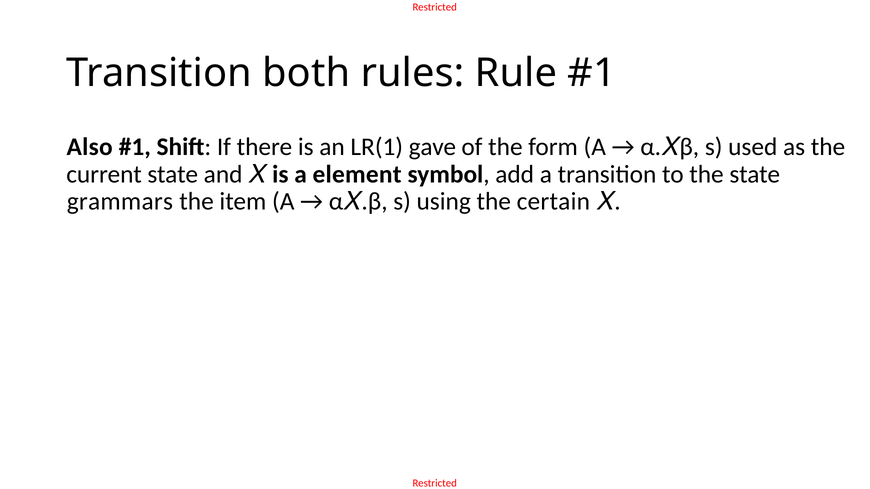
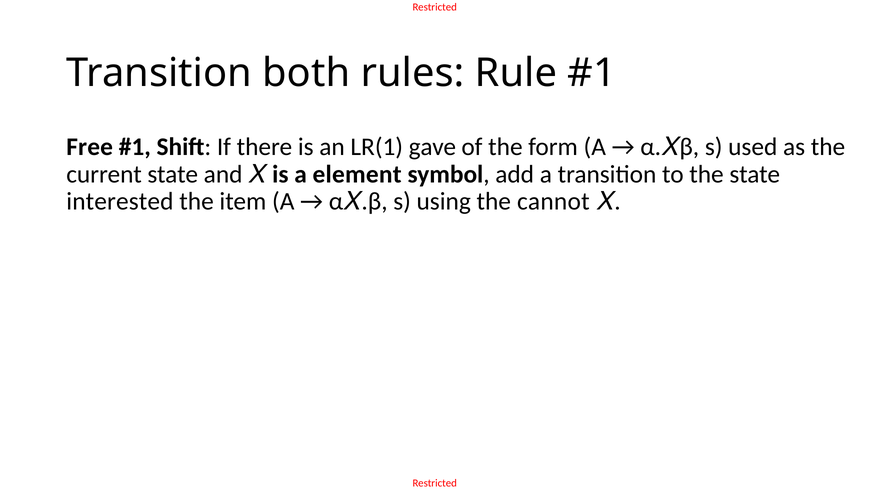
Also: Also -> Free
grammars: grammars -> interested
certain: certain -> cannot
